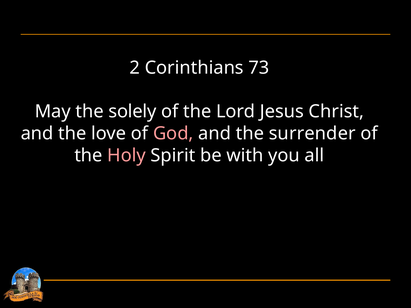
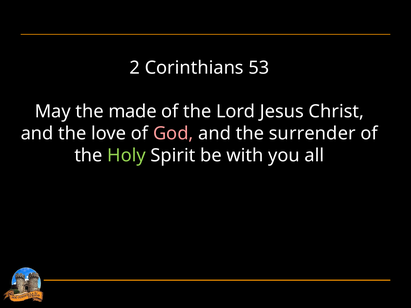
73: 73 -> 53
solely: solely -> made
Holy colour: pink -> light green
